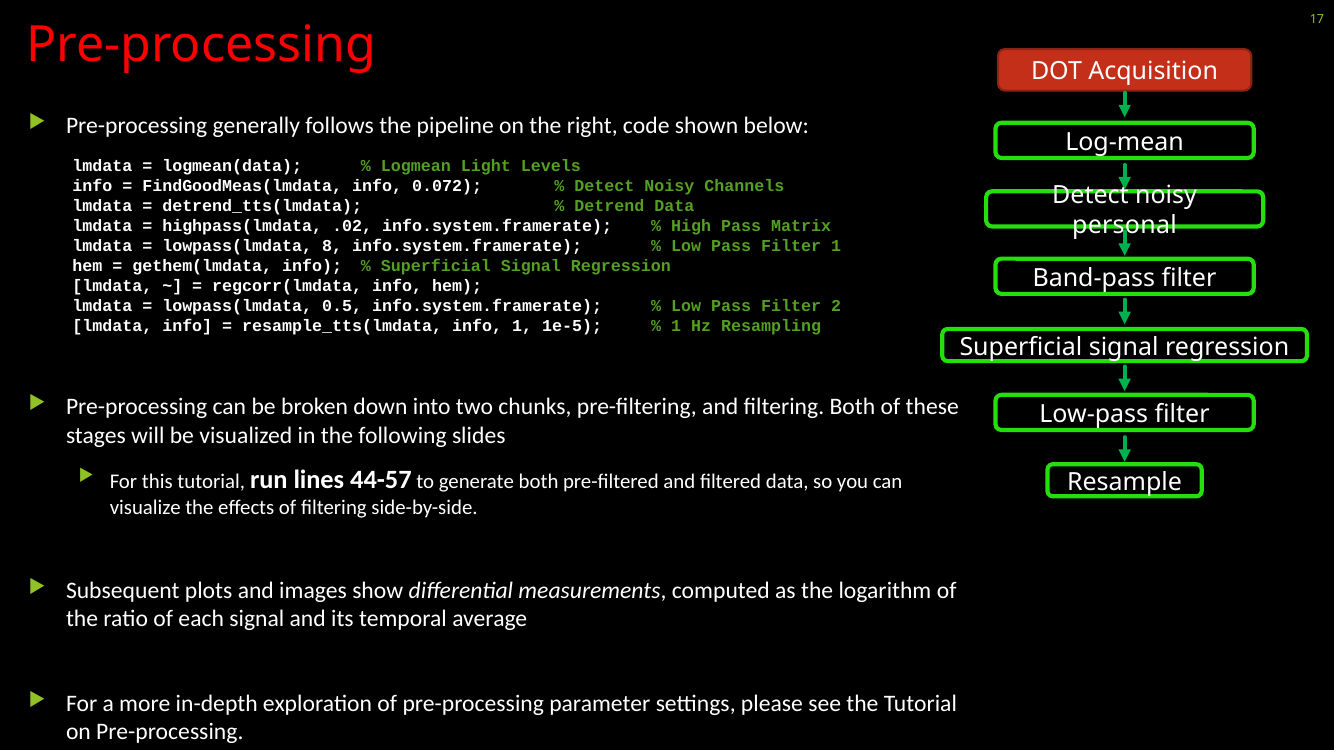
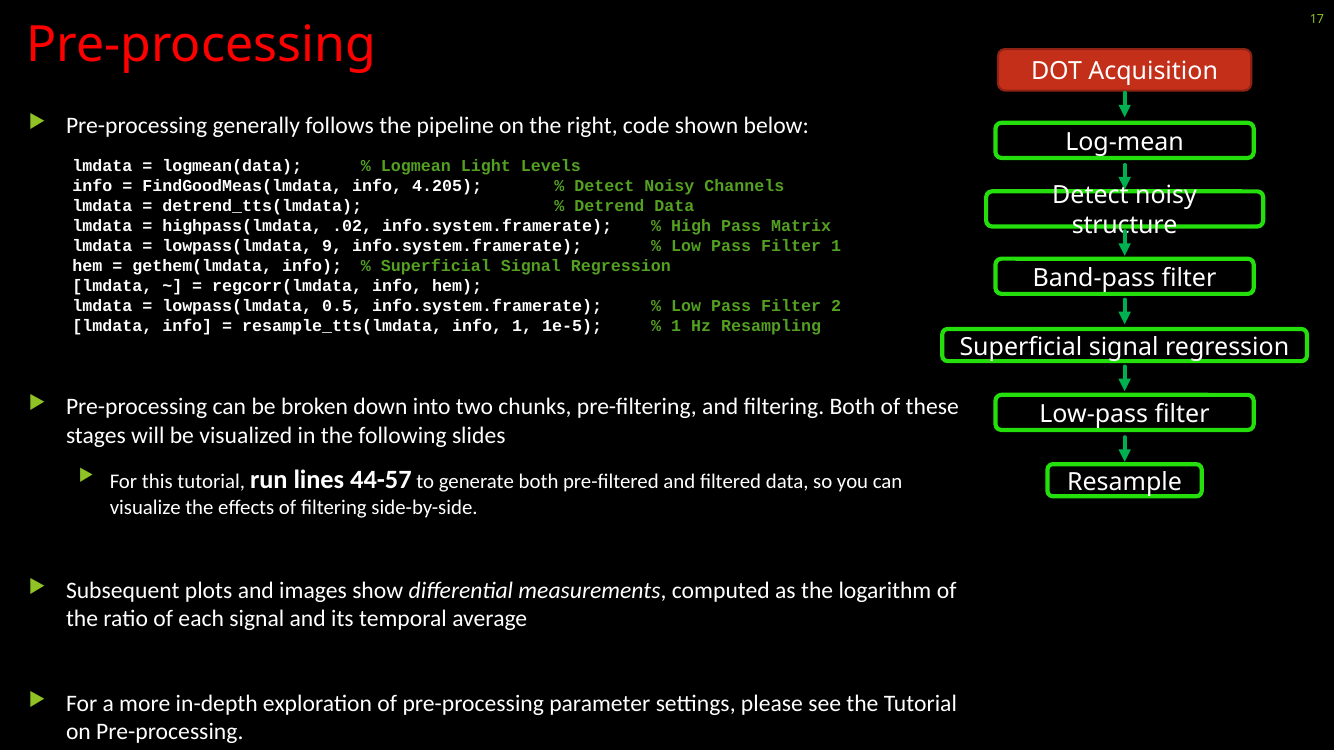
0.072: 0.072 -> 4.205
personal: personal -> structure
8: 8 -> 9
